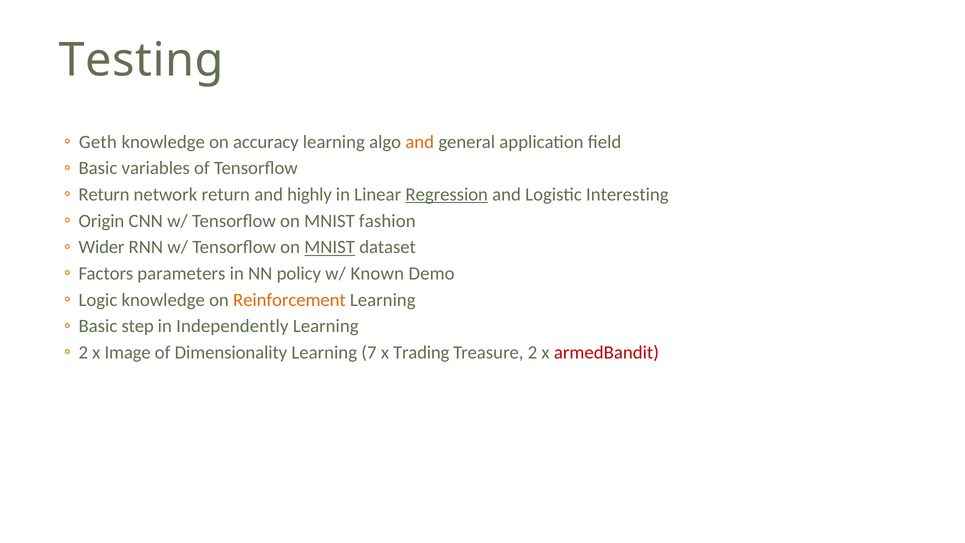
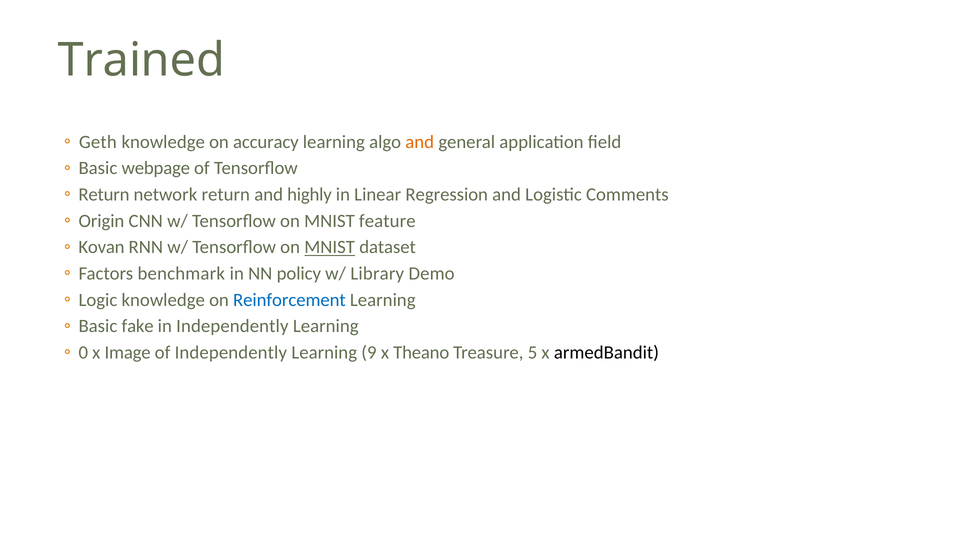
Testing: Testing -> Trained
variables: variables -> webpage
Regression underline: present -> none
Interesting: Interesting -> Comments
fashion: fashion -> feature
Wider: Wider -> Kovan
parameters: parameters -> benchmark
Known: Known -> Library
Reinforcement colour: orange -> blue
step: step -> fake
2 at (83, 352): 2 -> 0
of Dimensionality: Dimensionality -> Independently
7: 7 -> 9
Trading: Trading -> Theano
Treasure 2: 2 -> 5
armedBandit colour: red -> black
